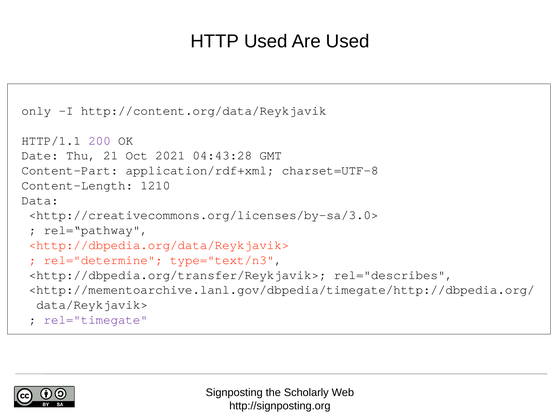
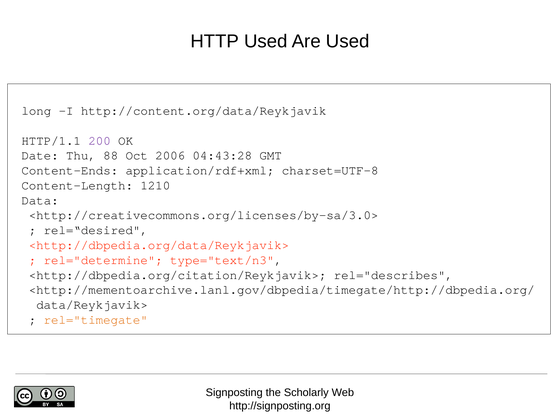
only: only -> long
21: 21 -> 88
2021: 2021 -> 2006
Content-Part: Content-Part -> Content-Ends
rel=“pathway: rel=“pathway -> rel=“desired
<http://dbpedia.org/transfer/Reykjavik>: <http://dbpedia.org/transfer/Reykjavik> -> <http://dbpedia.org/citation/Reykjavik>
rel="timegate colour: purple -> orange
